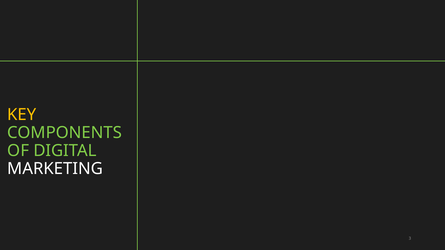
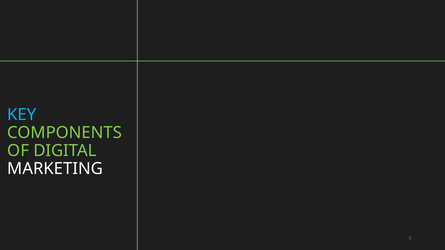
KEY colour: yellow -> light blue
